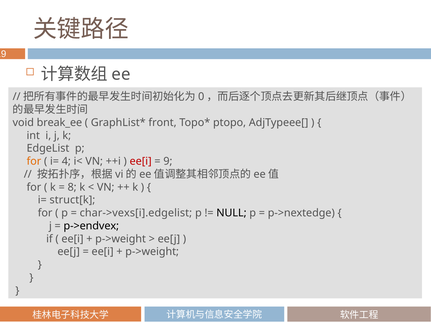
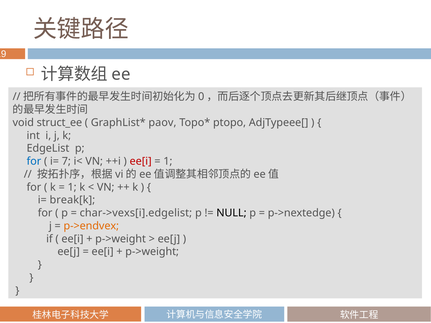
break_ee: break_ee -> struct_ee
front: front -> paov
for at (34, 161) colour: orange -> blue
4: 4 -> 7
9 at (168, 161): 9 -> 1
8 at (72, 187): 8 -> 1
struct[k: struct[k -> break[k
p->endvex colour: black -> orange
